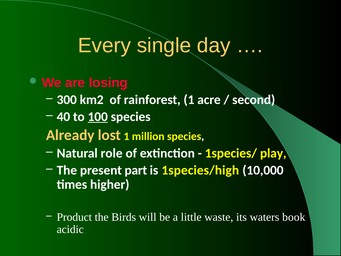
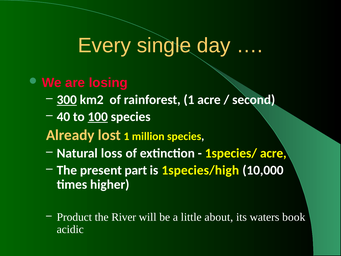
300 underline: none -> present
role: role -> loss
1species/ play: play -> acre
Birds: Birds -> River
waste: waste -> about
